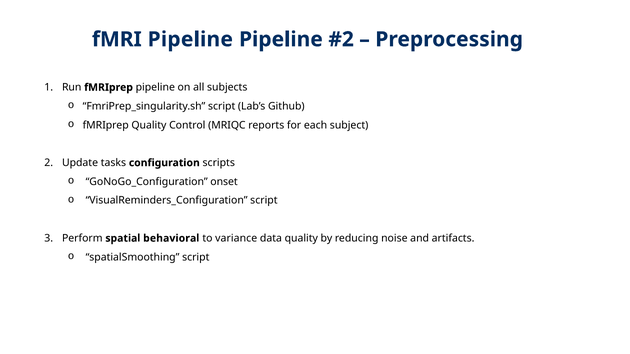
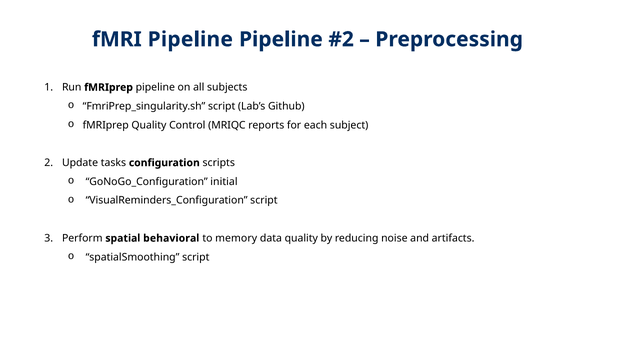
onset: onset -> initial
variance: variance -> memory
